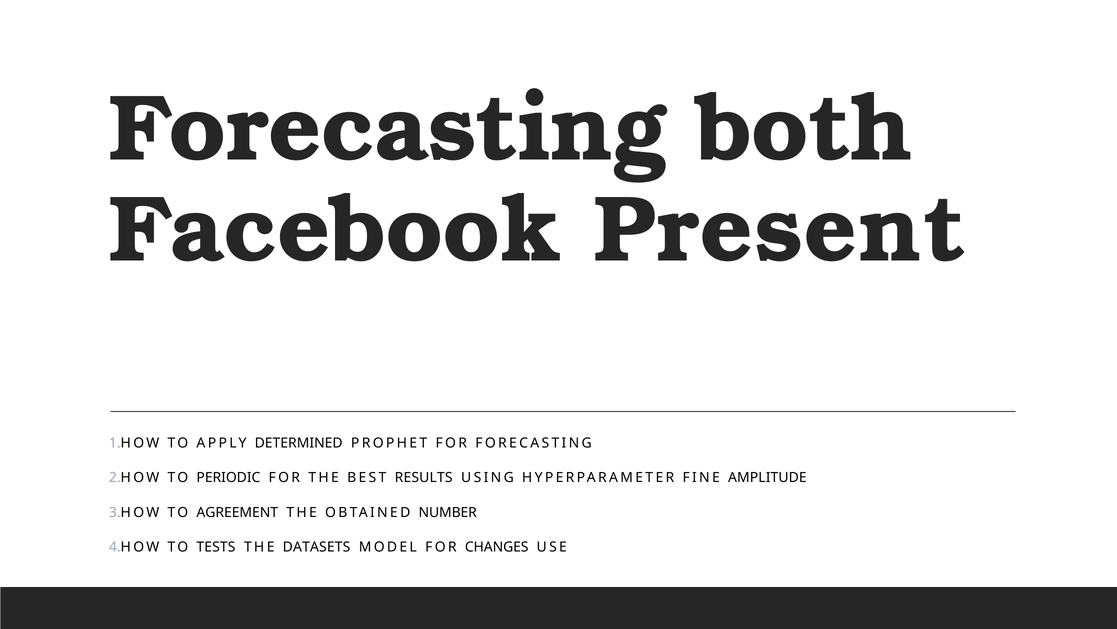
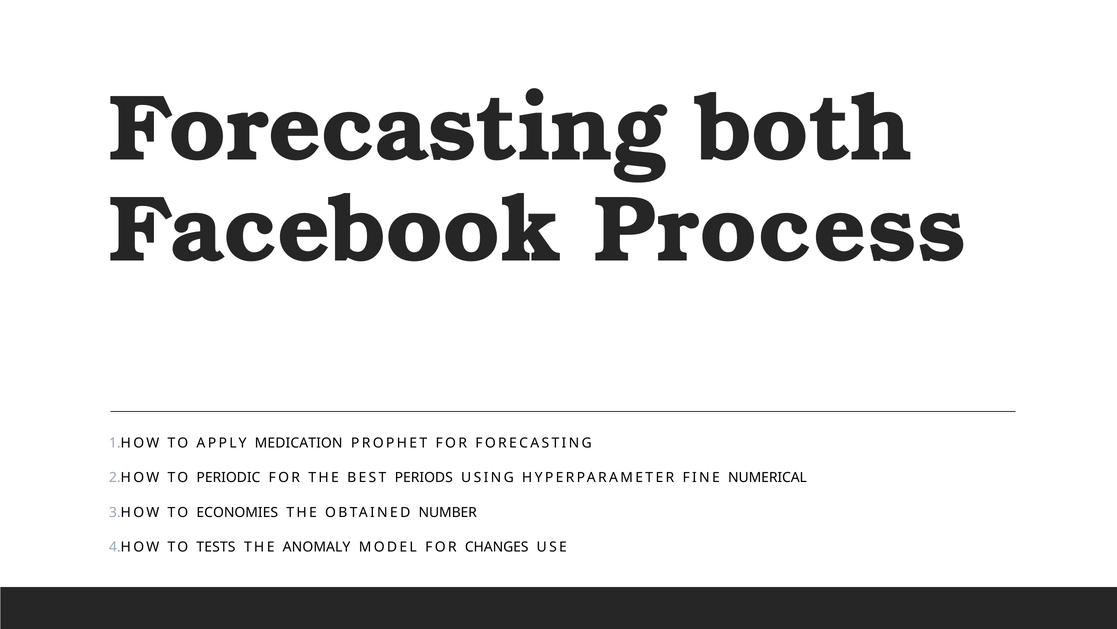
Present: Present -> Process
DETERMINED: DETERMINED -> MEDICATION
RESULTS: RESULTS -> PERIODS
AMPLITUDE: AMPLITUDE -> NUMERICAL
AGREEMENT: AGREEMENT -> ECONOMIES
DATASETS: DATASETS -> ANOMALY
